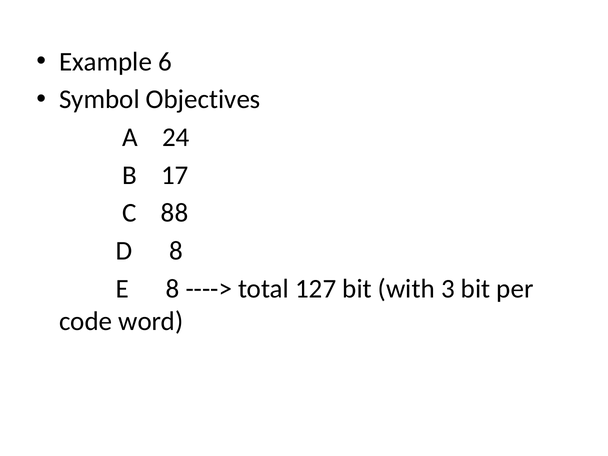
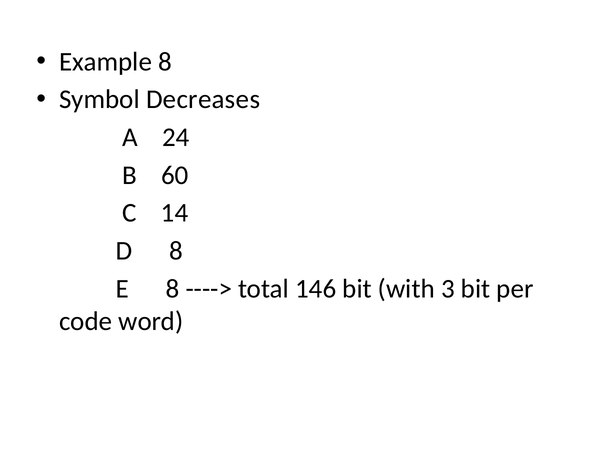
Example 6: 6 -> 8
Objectives: Objectives -> Decreases
17: 17 -> 60
88: 88 -> 14
127: 127 -> 146
